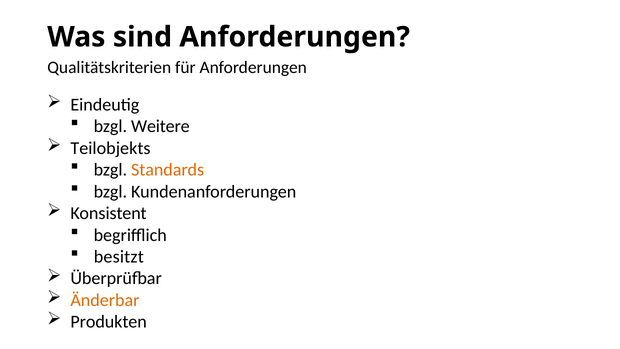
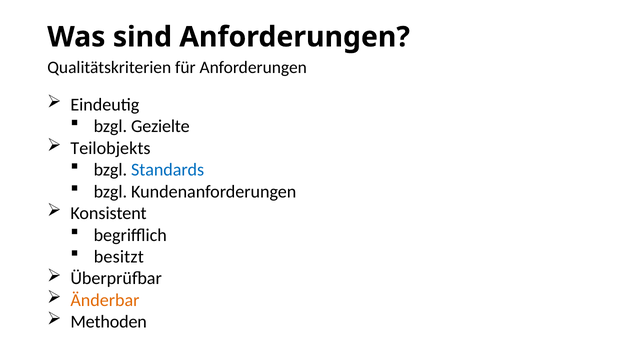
Weitere: Weitere -> Gezielte
Standards colour: orange -> blue
Produkten: Produkten -> Methoden
